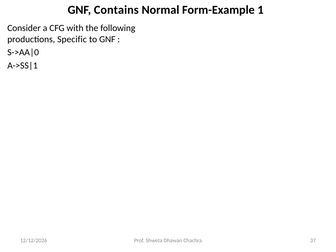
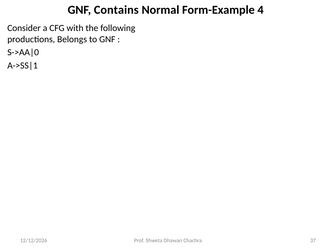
1: 1 -> 4
Specific: Specific -> Belongs
